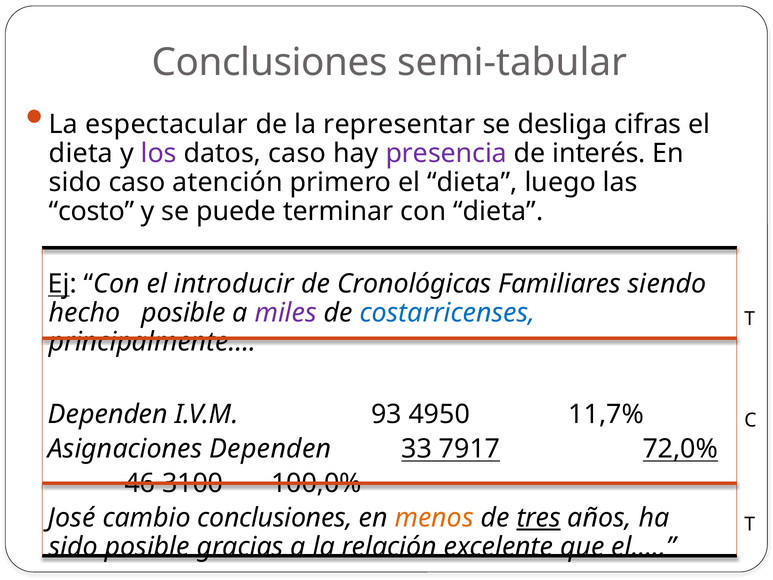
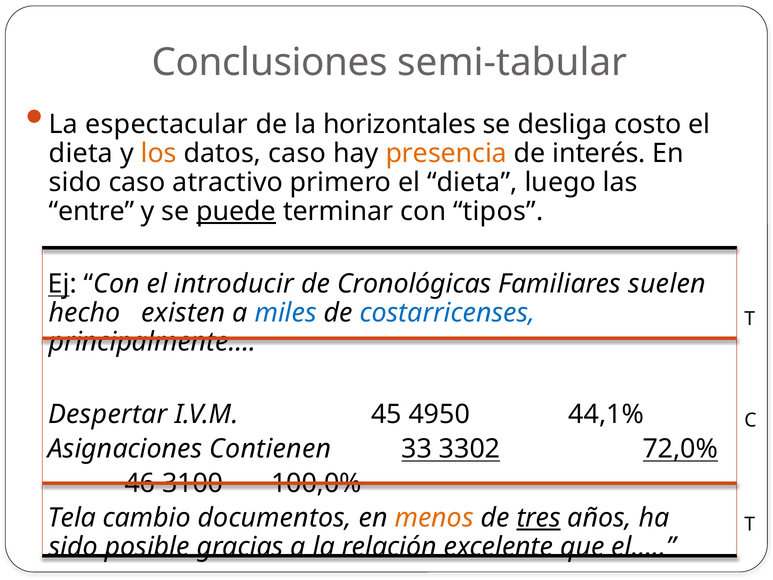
representar: representar -> horizontales
cifras: cifras -> costo
los colour: purple -> orange
presencia colour: purple -> orange
atención: atención -> atractivo
costo: costo -> entre
puede underline: none -> present
con dieta: dieta -> tipos
siendo: siendo -> suelen
hecho posible: posible -> existen
miles colour: purple -> blue
Dependen at (108, 414): Dependen -> Despertar
93: 93 -> 45
11,7%: 11,7% -> 44,1%
Asignaciones Dependen: Dependen -> Contienen
7917: 7917 -> 3302
José: José -> Tela
cambio conclusiones: conclusiones -> documentos
